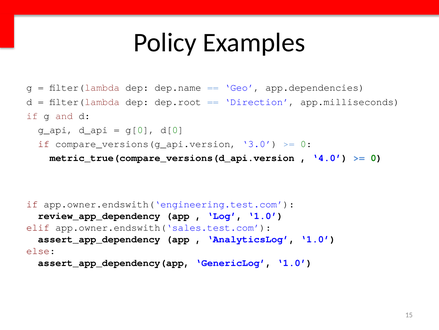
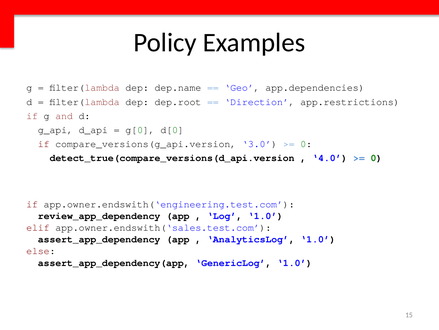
app.milliseconds: app.milliseconds -> app.restrictions
metric_true(compare_versions(d_api.version: metric_true(compare_versions(d_api.version -> detect_true(compare_versions(d_api.version
